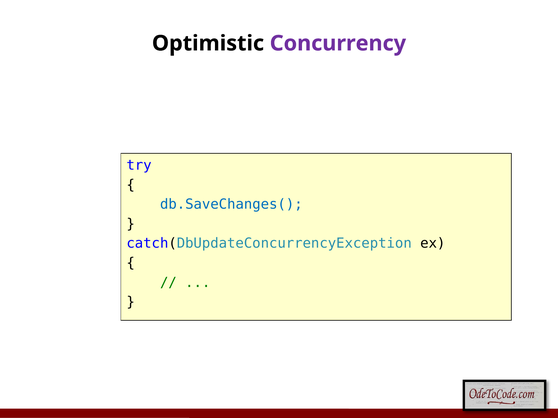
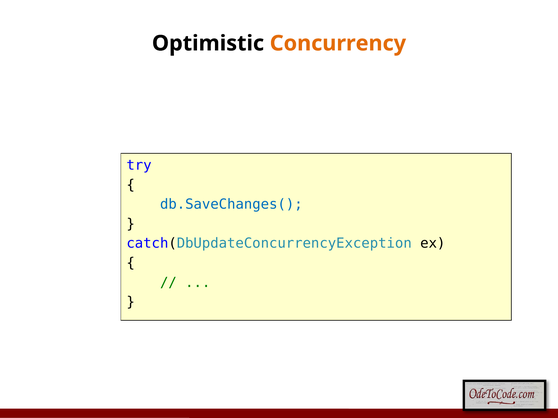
Concurrency colour: purple -> orange
